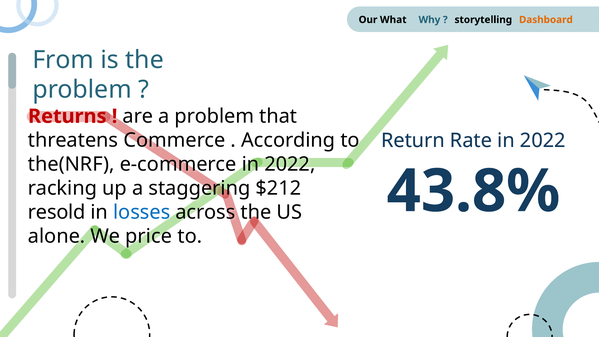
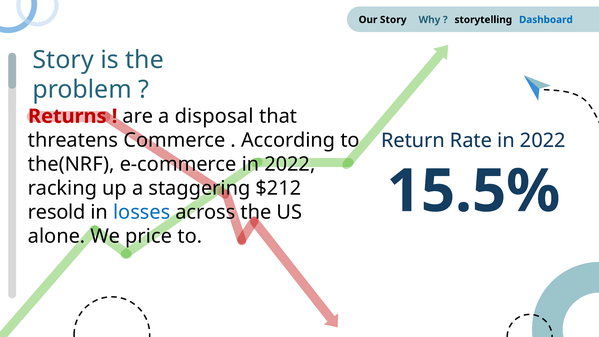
Our What: What -> Story
Dashboard colour: orange -> blue
From at (63, 60): From -> Story
a problem: problem -> disposal
43.8%: 43.8% -> 15.5%
